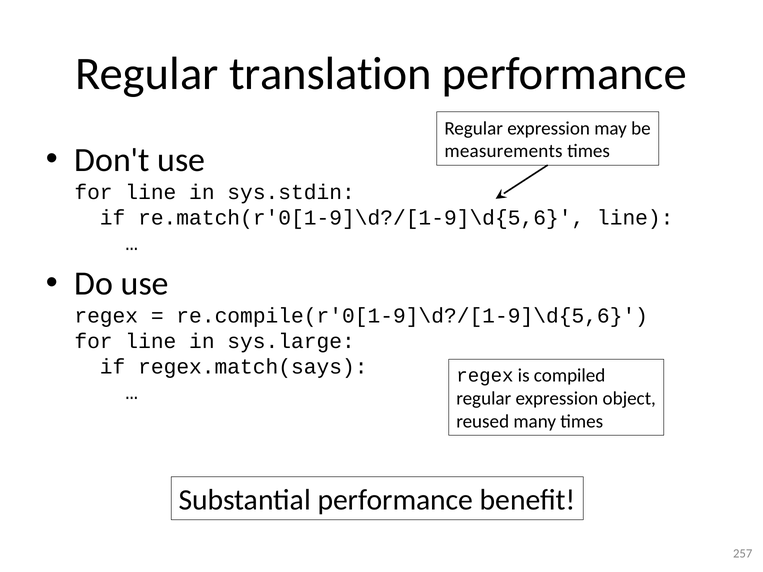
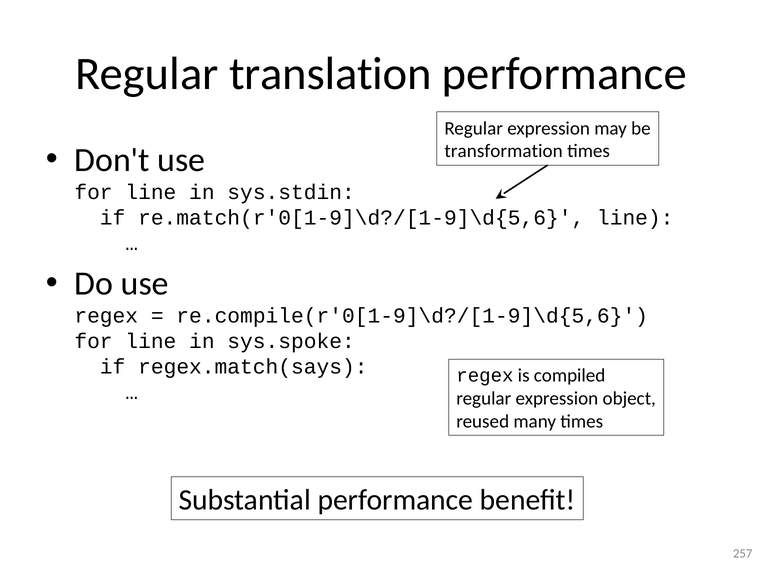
measurements: measurements -> transformation
sys.large: sys.large -> sys.spoke
